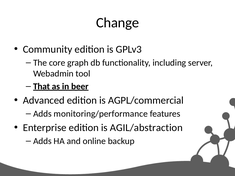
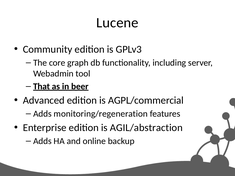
Change: Change -> Lucene
monitoring/performance: monitoring/performance -> monitoring/regeneration
